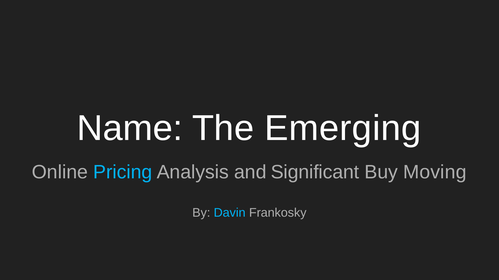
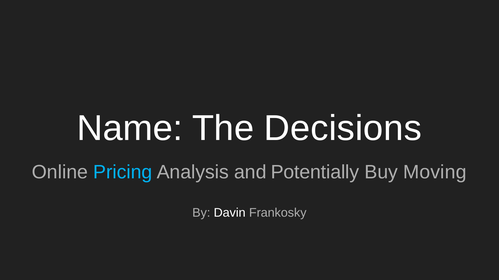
Emerging: Emerging -> Decisions
Significant: Significant -> Potentially
Davin colour: light blue -> white
